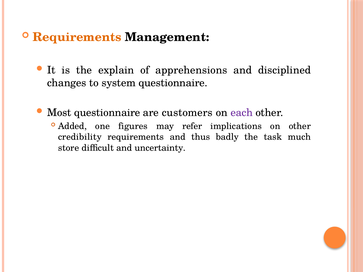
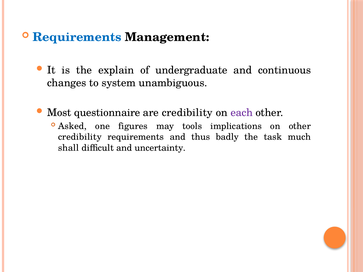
Requirements at (77, 37) colour: orange -> blue
apprehensions: apprehensions -> undergraduate
disciplined: disciplined -> continuous
system questionnaire: questionnaire -> unambiguous
are customers: customers -> credibility
Added: Added -> Asked
refer: refer -> tools
store: store -> shall
